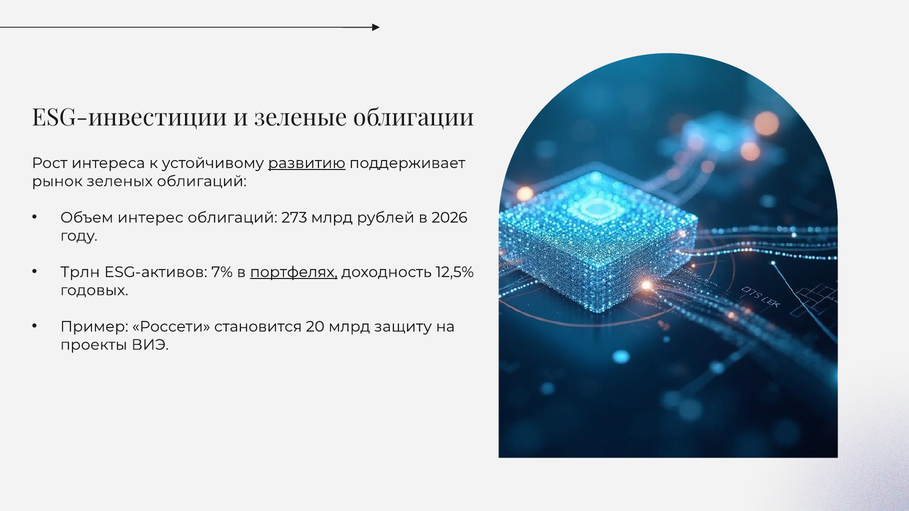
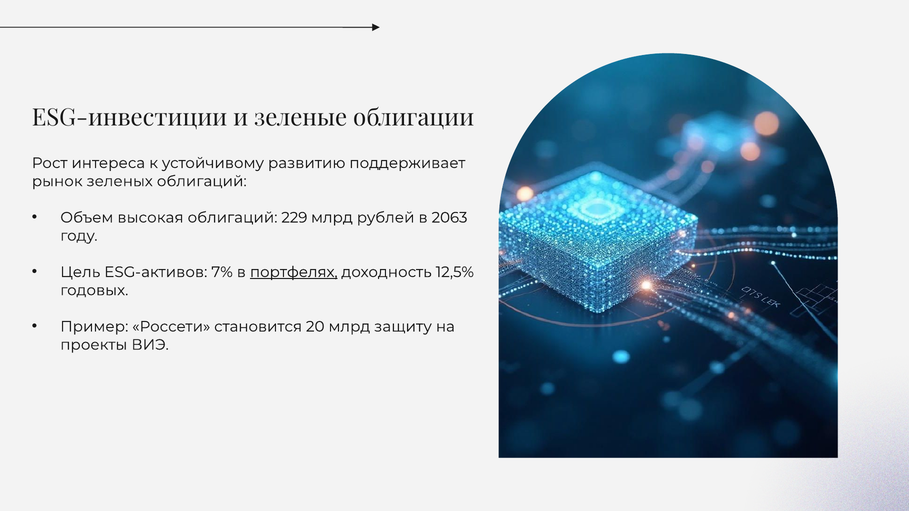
развитию underline: present -> none
интерес: интерес -> высокая
273: 273 -> 229
2026: 2026 -> 2063
Трлн: Трлн -> Цель
